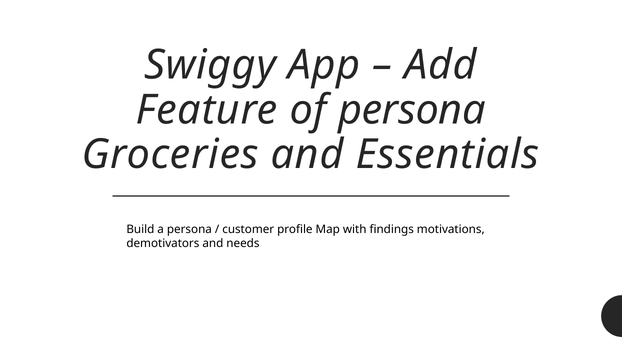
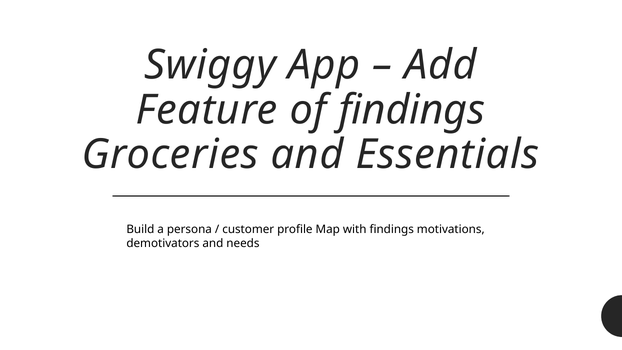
of persona: persona -> findings
